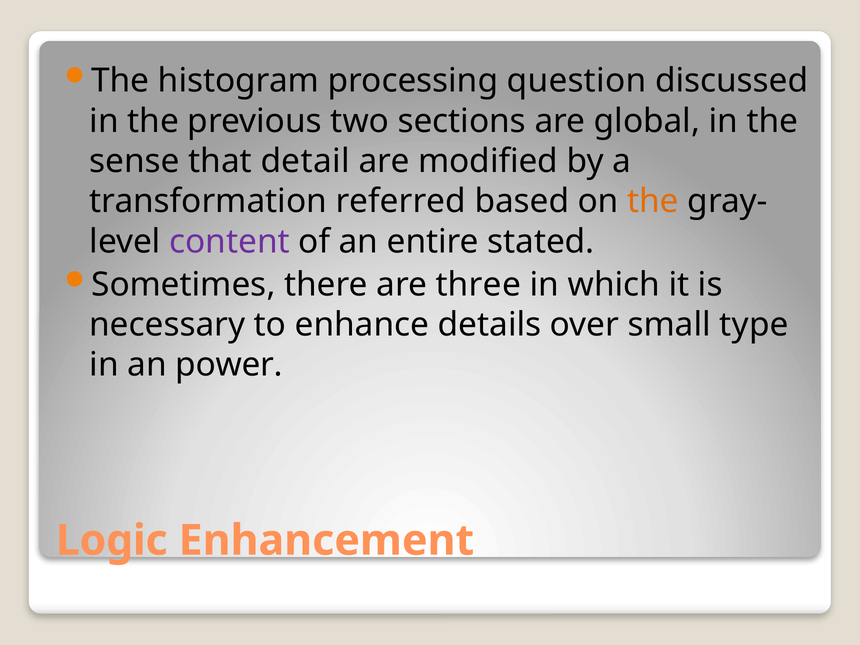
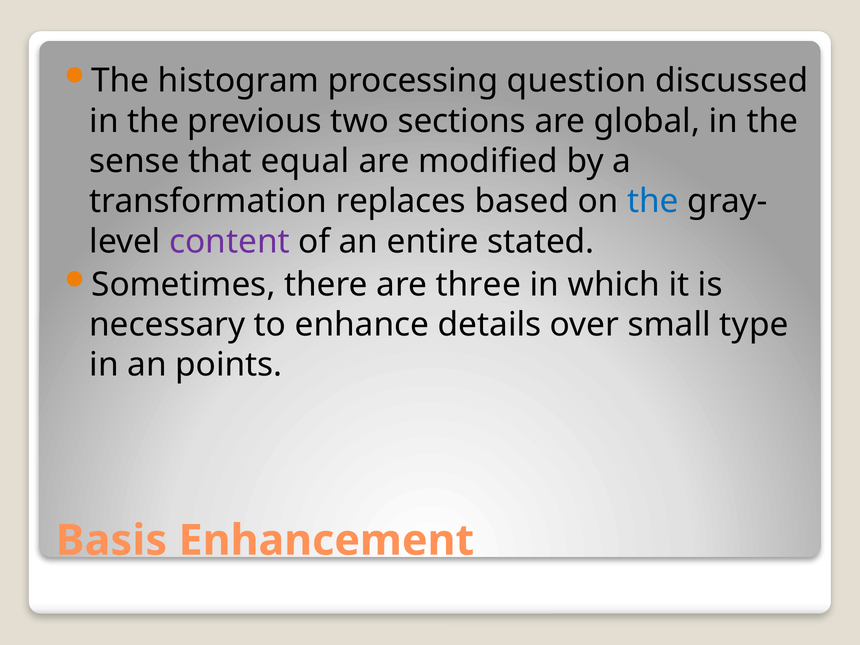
detail: detail -> equal
referred: referred -> replaces
the at (653, 201) colour: orange -> blue
power: power -> points
Logic: Logic -> Basis
